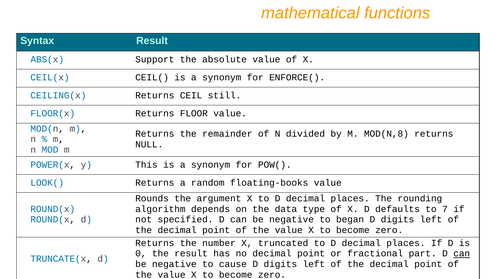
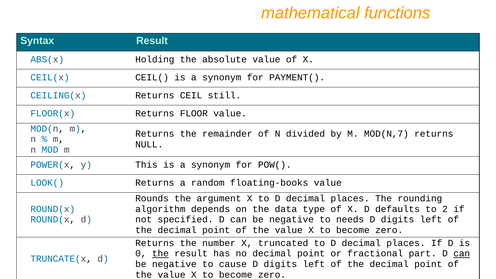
Support: Support -> Holding
ENFORCE(: ENFORCE( -> PAYMENT(
MOD(N,8: MOD(N,8 -> MOD(N,7
7: 7 -> 2
began: began -> needs
the at (160, 254) underline: none -> present
